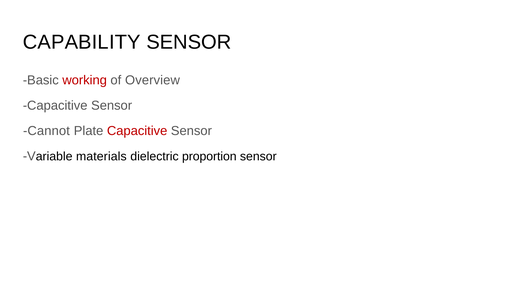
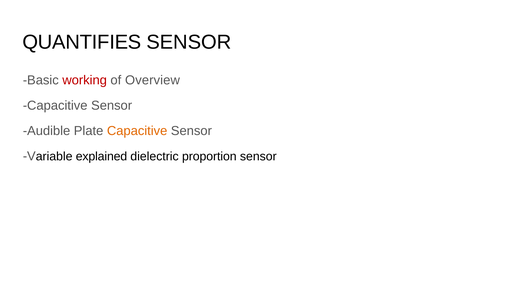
CAPABILITY: CAPABILITY -> QUANTIFIES
Cannot: Cannot -> Audible
Capacitive at (137, 131) colour: red -> orange
materials: materials -> explained
